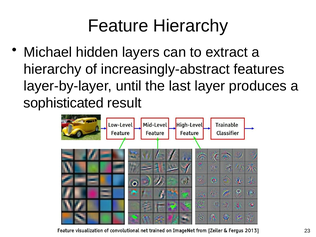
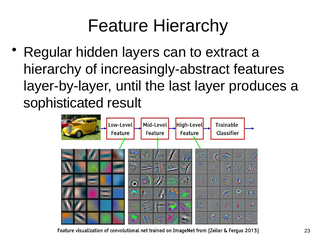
Michael: Michael -> Regular
